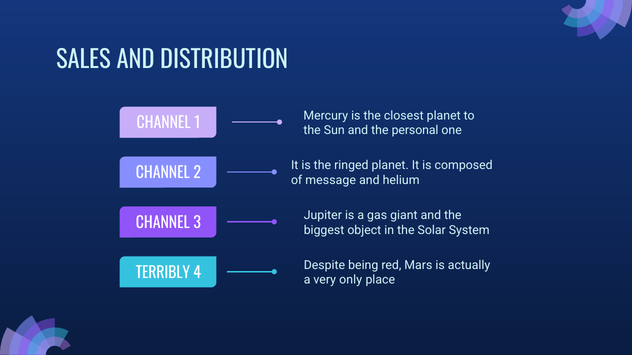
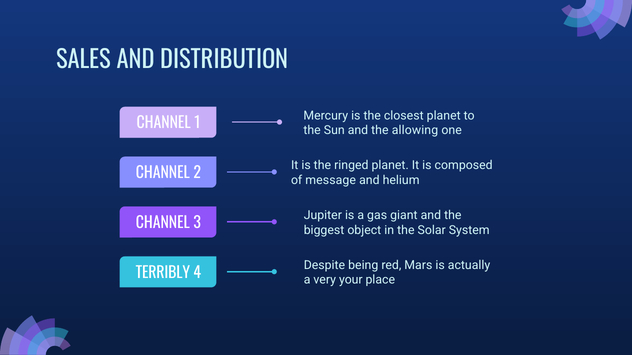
personal: personal -> allowing
only: only -> your
